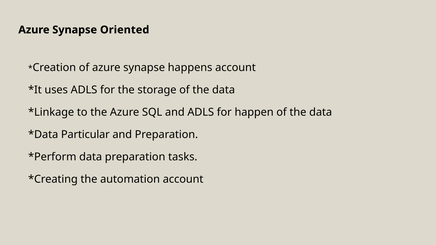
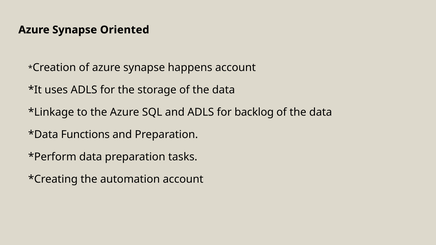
happen: happen -> backlog
Particular: Particular -> Functions
